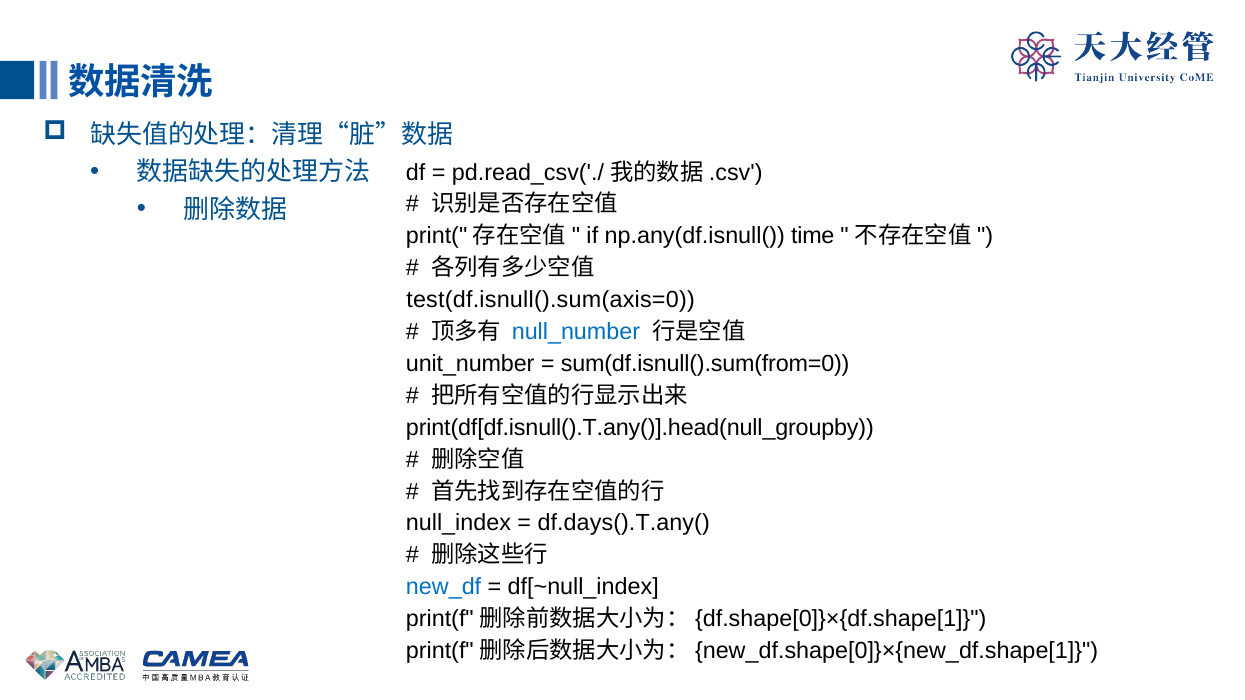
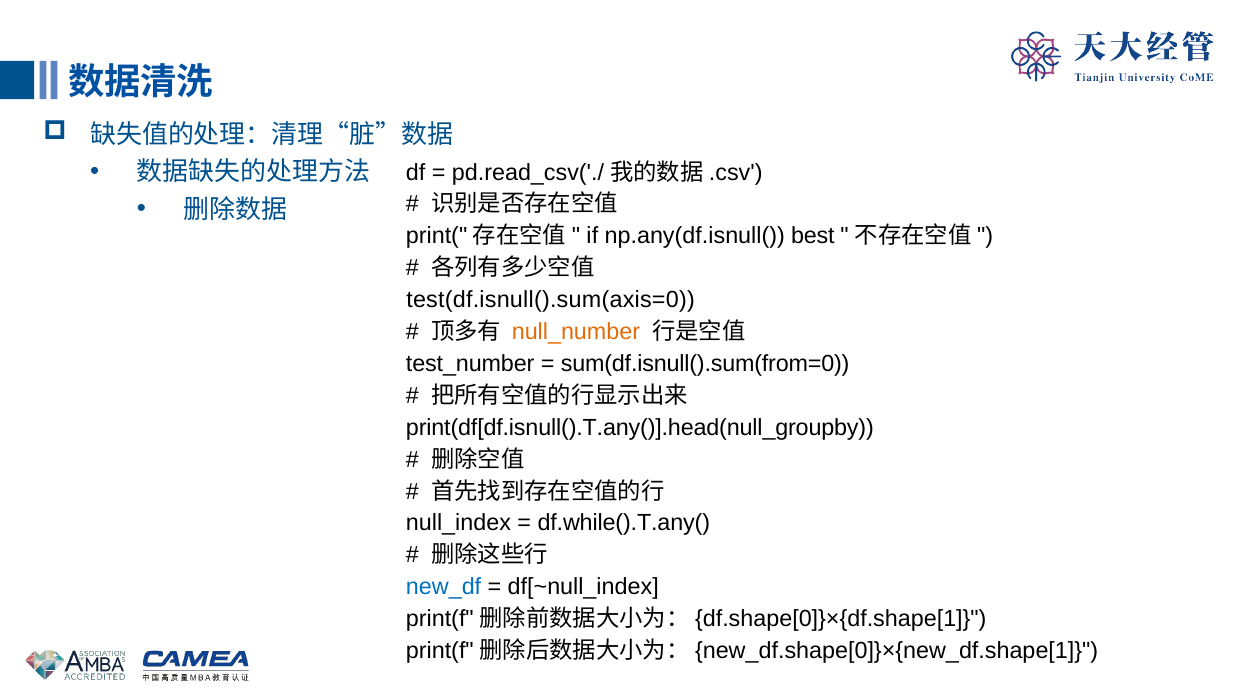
time: time -> best
null_number colour: blue -> orange
unit_number: unit_number -> test_number
df.days().T.any(: df.days().T.any( -> df.while().T.any(
